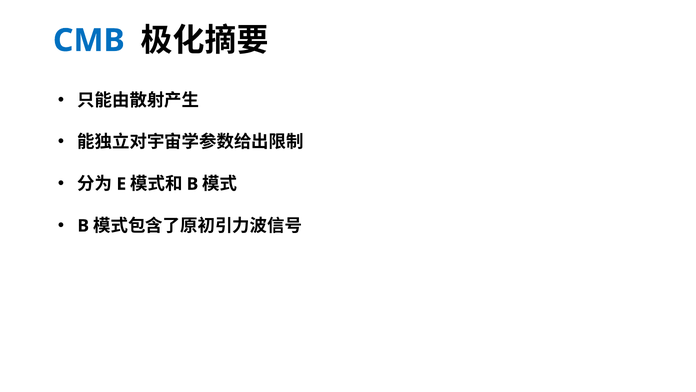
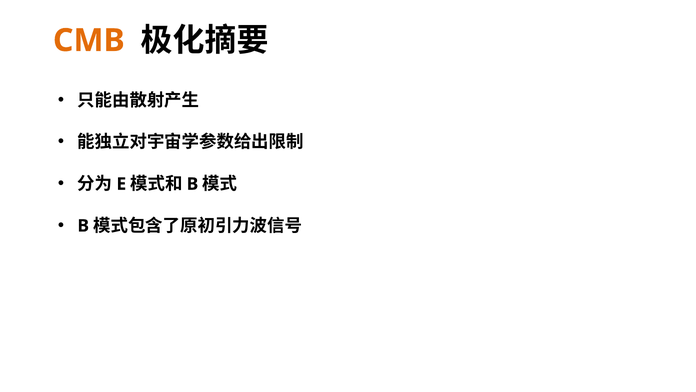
CMB colour: blue -> orange
